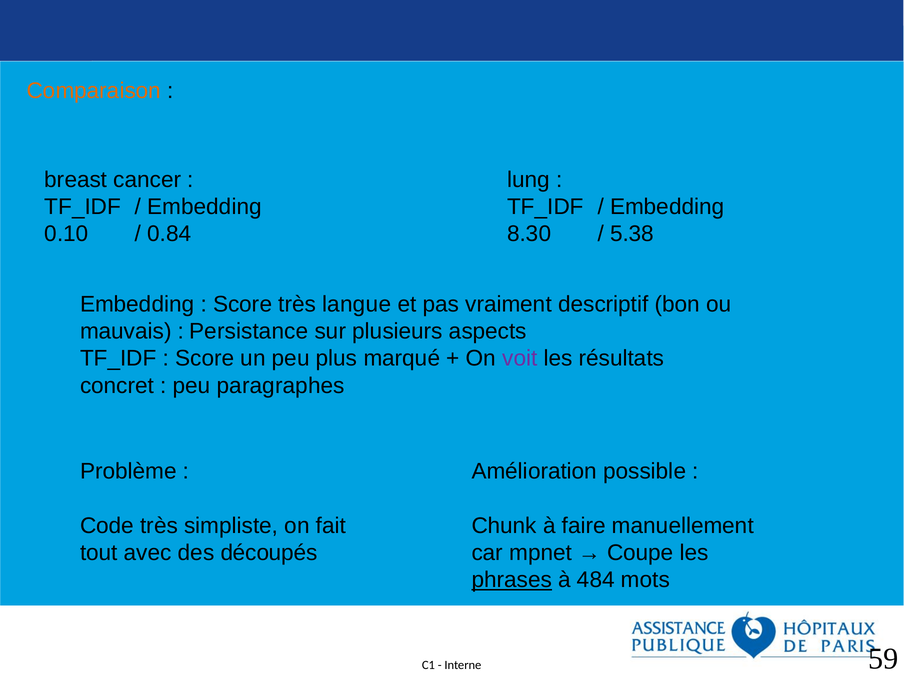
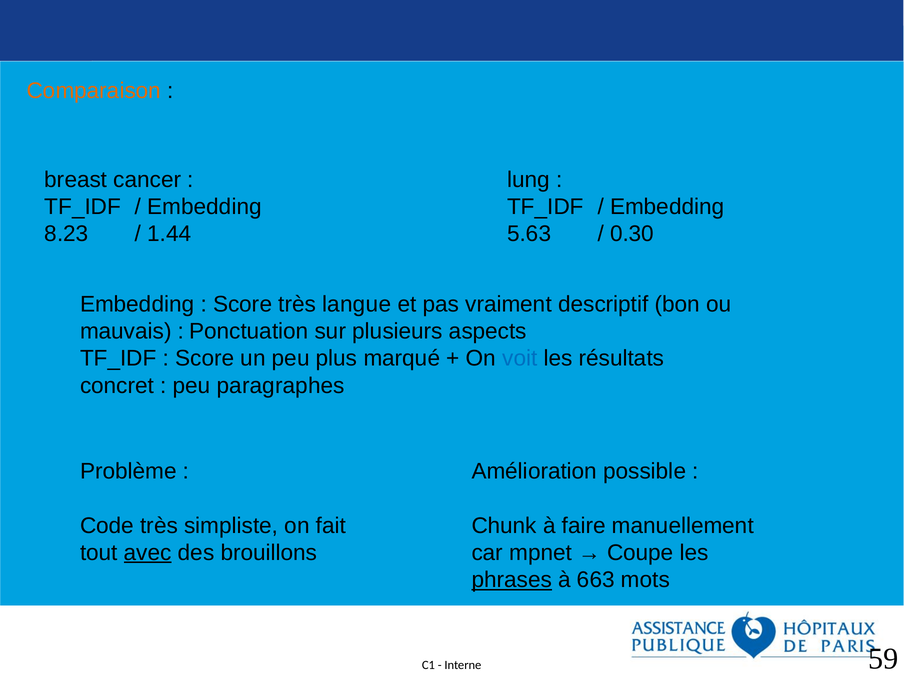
0.10: 0.10 -> 8.23
0.84: 0.84 -> 1.44
8.30: 8.30 -> 5.63
5.38: 5.38 -> 0.30
Persistance: Persistance -> Ponctuation
voit colour: purple -> blue
avec underline: none -> present
découpés: découpés -> brouillons
484: 484 -> 663
